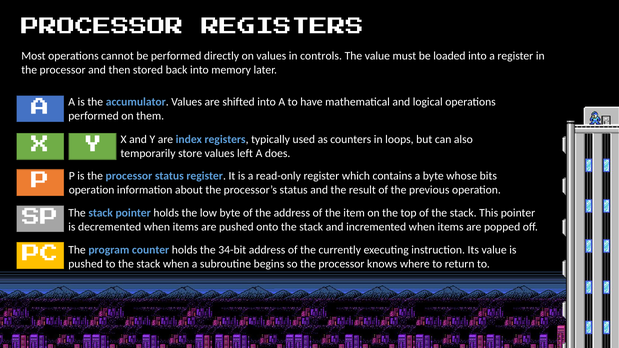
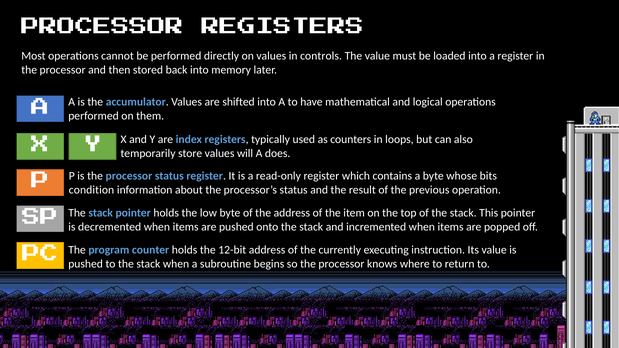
left: left -> will
operation at (92, 190): operation -> condition
34-bit: 34-bit -> 12-bit
